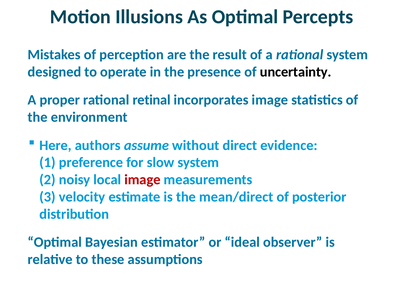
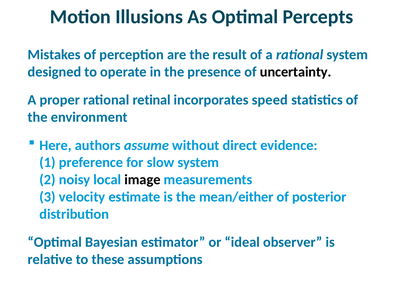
incorporates image: image -> speed
image at (142, 180) colour: red -> black
mean/direct: mean/direct -> mean/either
